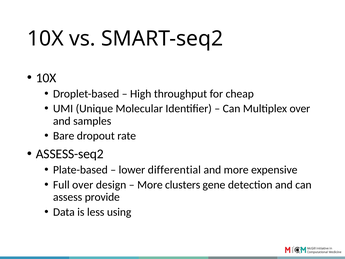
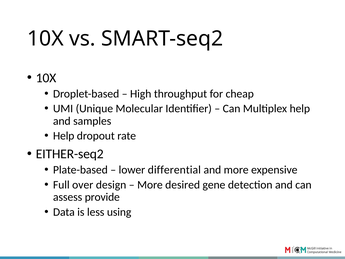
Multiplex over: over -> help
Bare at (64, 136): Bare -> Help
ASSESS-seq2: ASSESS-seq2 -> EITHER-seq2
clusters: clusters -> desired
